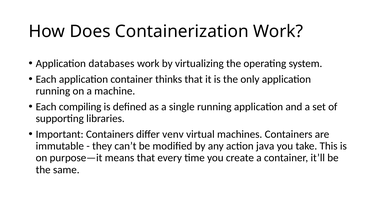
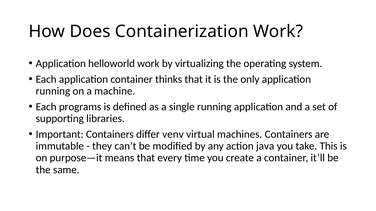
databases: databases -> helloworld
compiling: compiling -> programs
